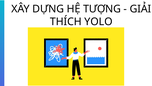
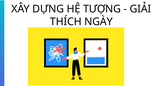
YOLO: YOLO -> NGÀY
